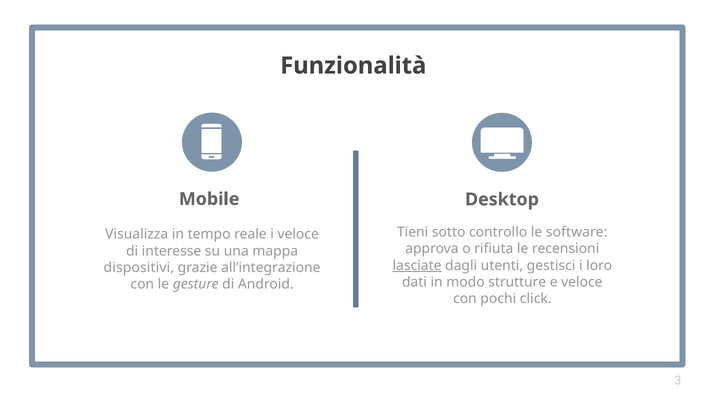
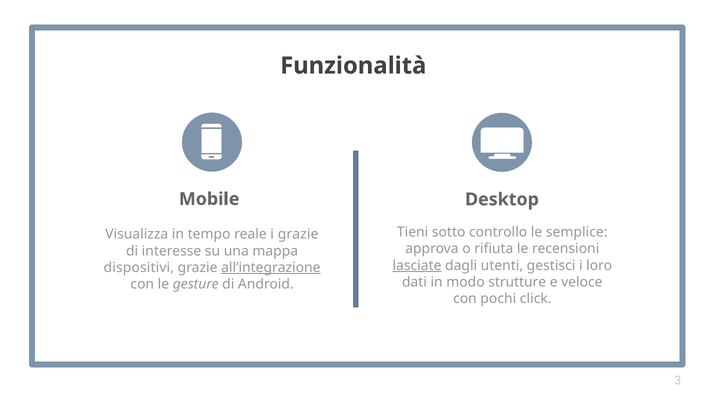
software: software -> semplice
i veloce: veloce -> grazie
all’integrazione underline: none -> present
